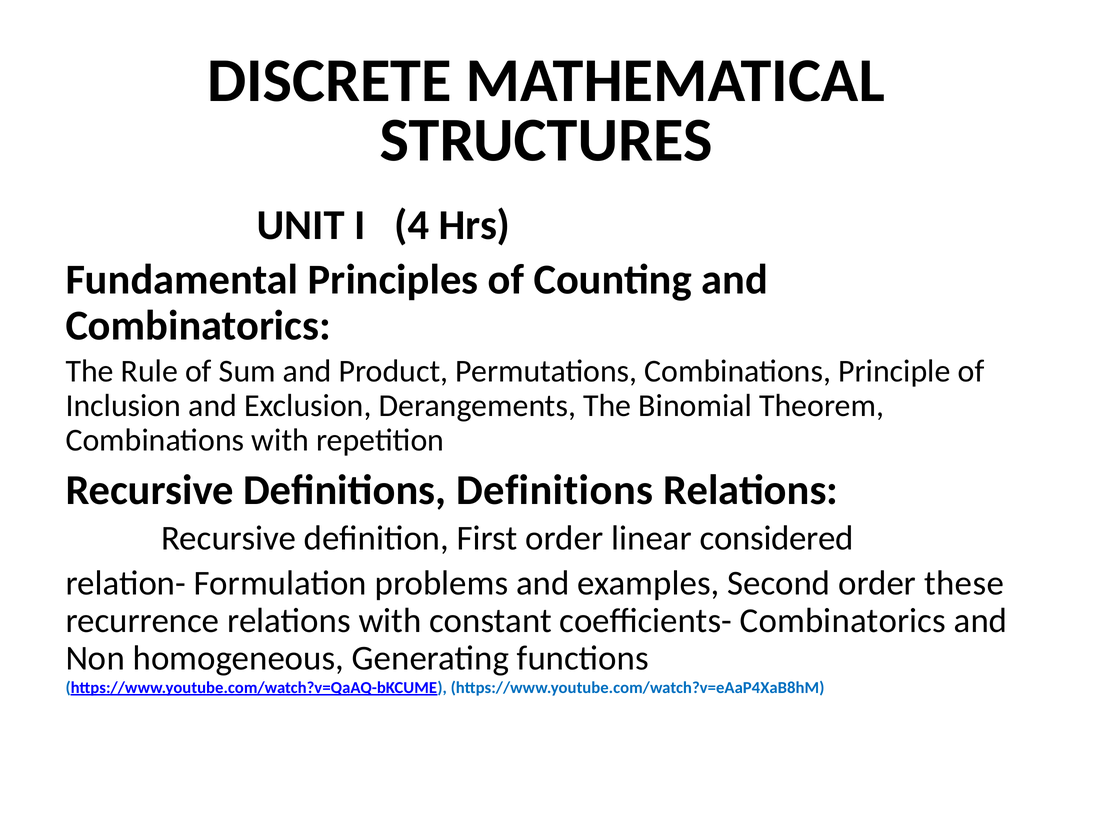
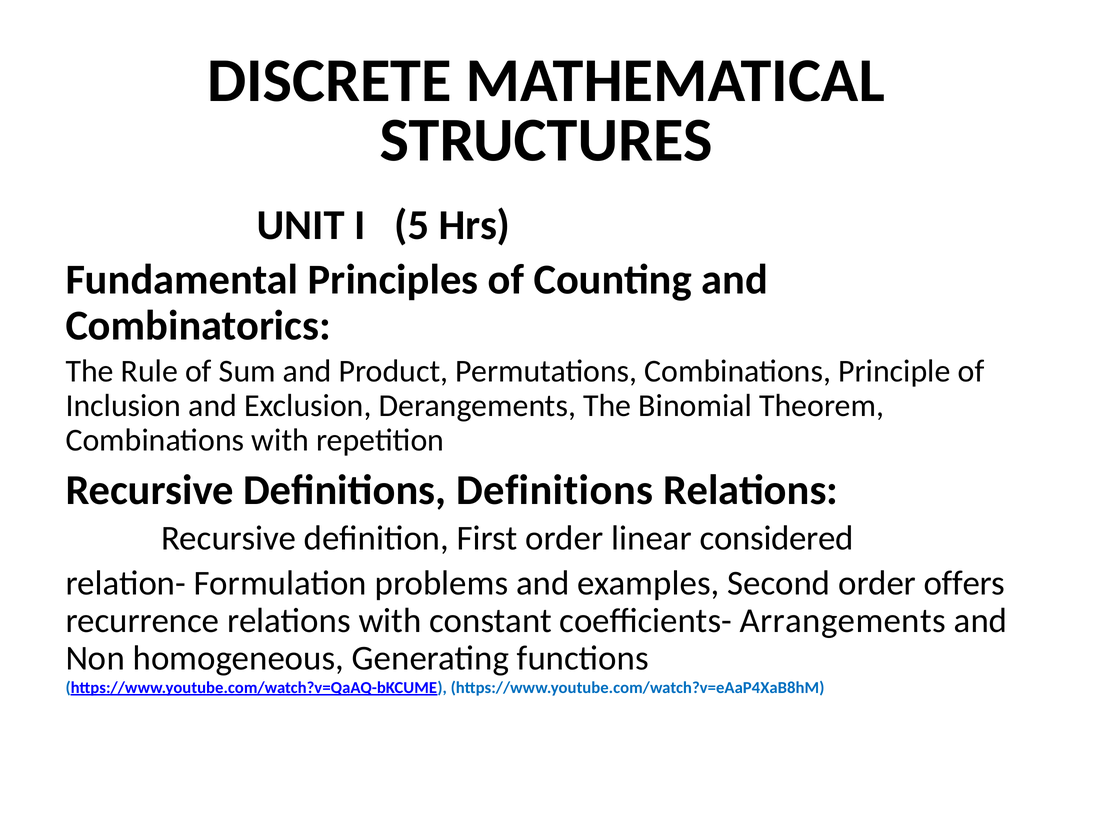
4: 4 -> 5
these: these -> offers
coefficients- Combinatorics: Combinatorics -> Arrangements
